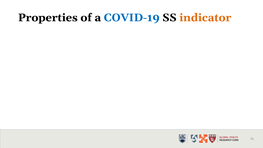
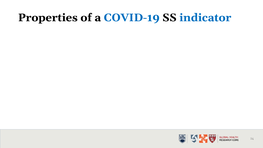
indicator colour: orange -> blue
